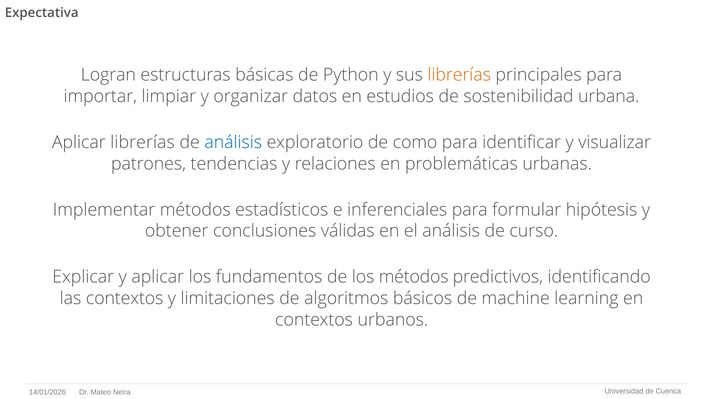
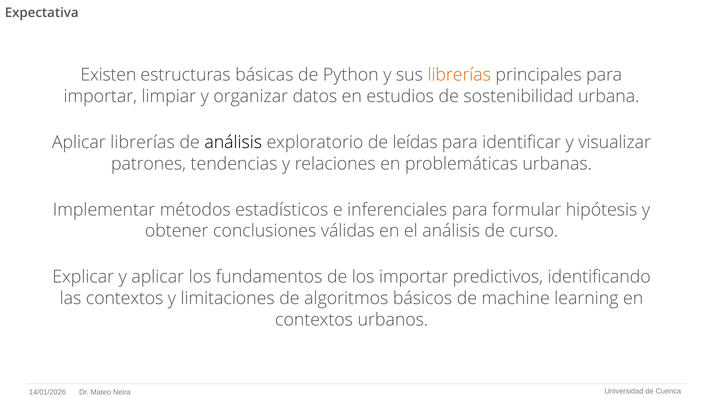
Logran: Logran -> Existen
análisis at (233, 142) colour: blue -> black
como: como -> leídas
los métodos: métodos -> importar
